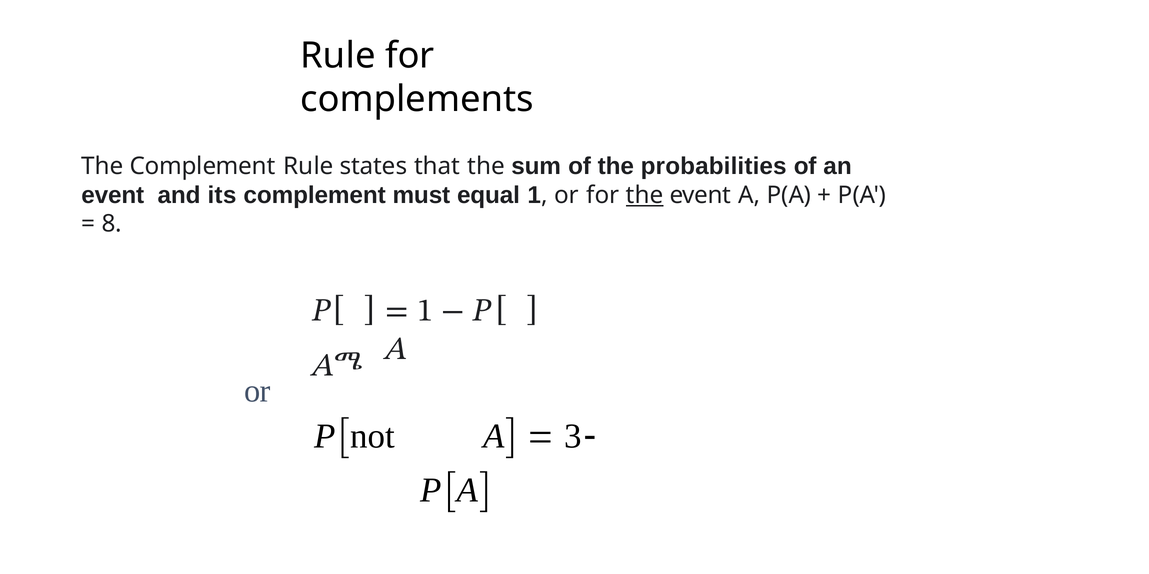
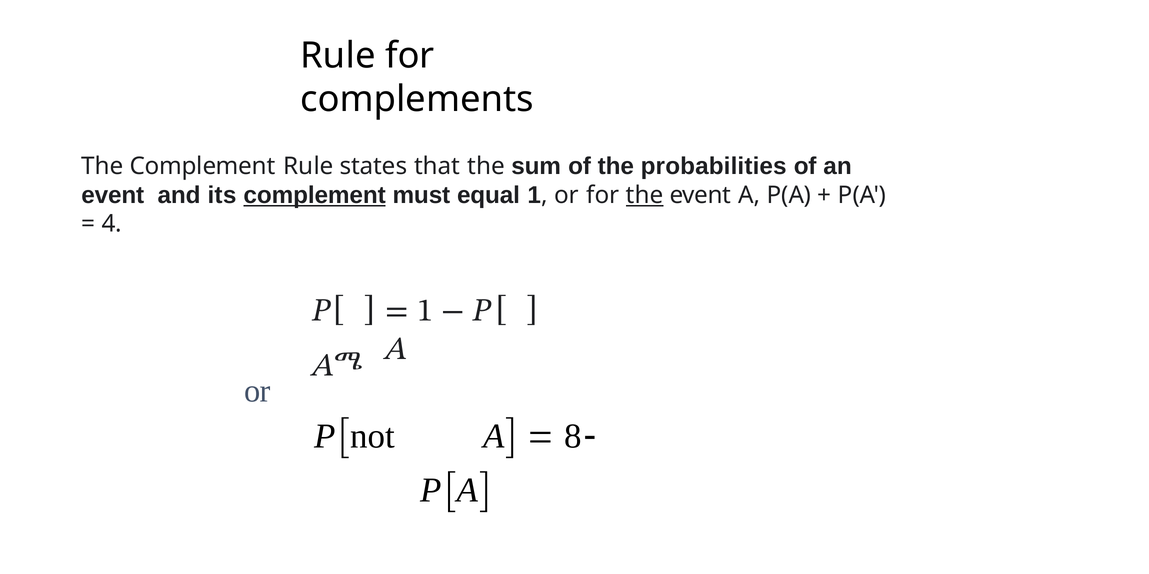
complement at (315, 195) underline: none -> present
8: 8 -> 4
3: 3 -> 8
